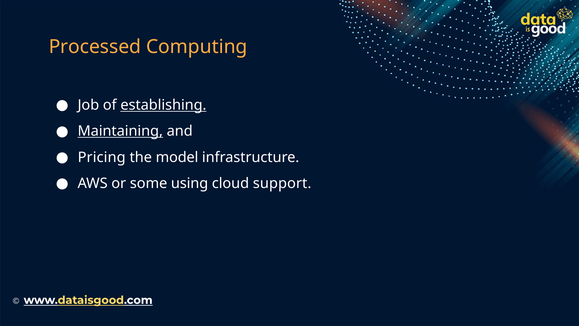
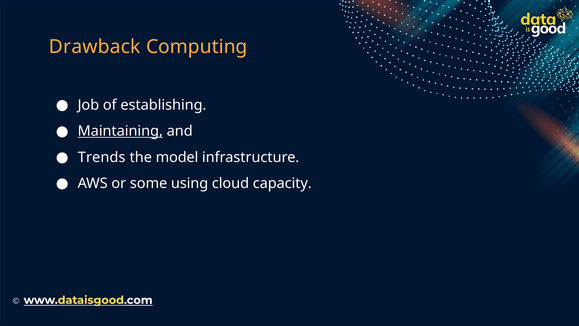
Processed: Processed -> Drawback
establishing underline: present -> none
Pricing: Pricing -> Trends
support: support -> capacity
